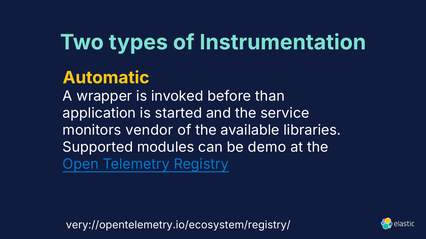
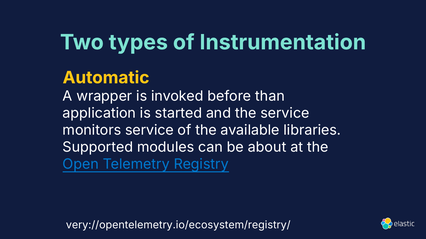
monitors vendor: vendor -> service
demo: demo -> about
